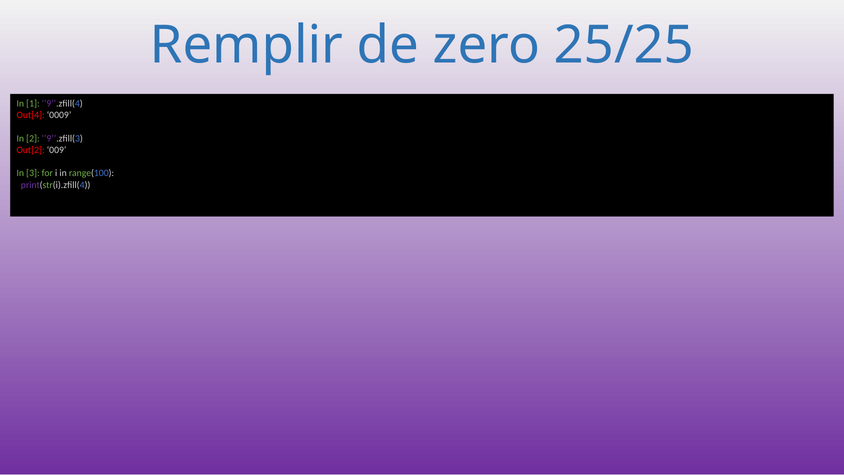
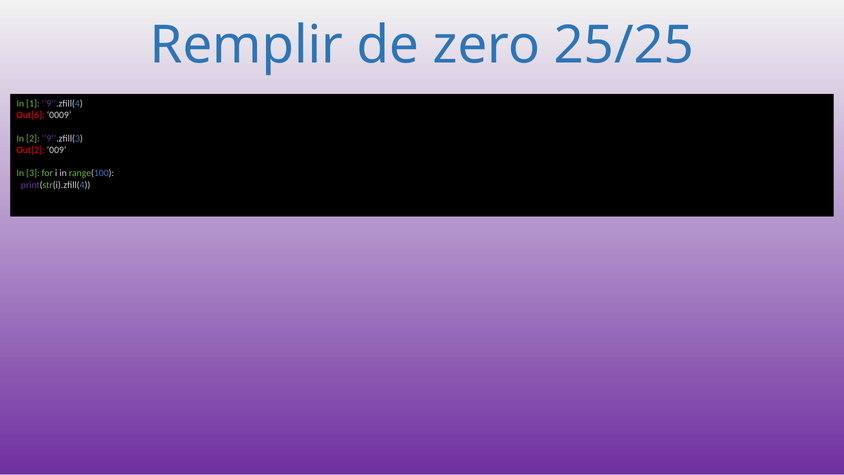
Out[4: Out[4 -> Out[6
